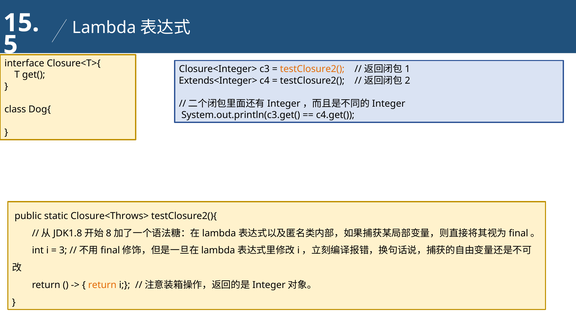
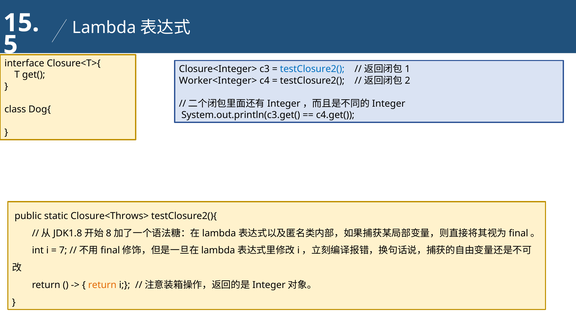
testClosure2( at (312, 69) colour: orange -> blue
Extends<Integer>: Extends<Integer> -> Worker<Integer>
3: 3 -> 7
